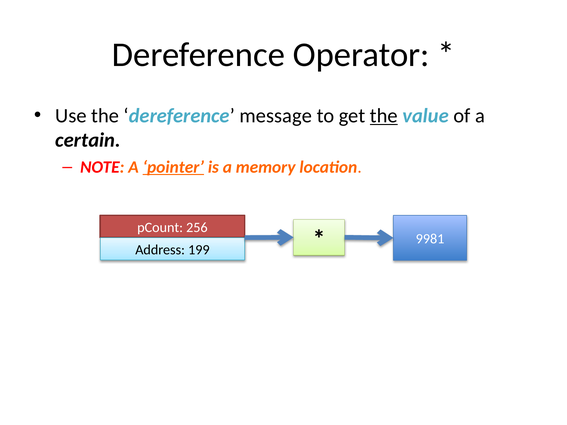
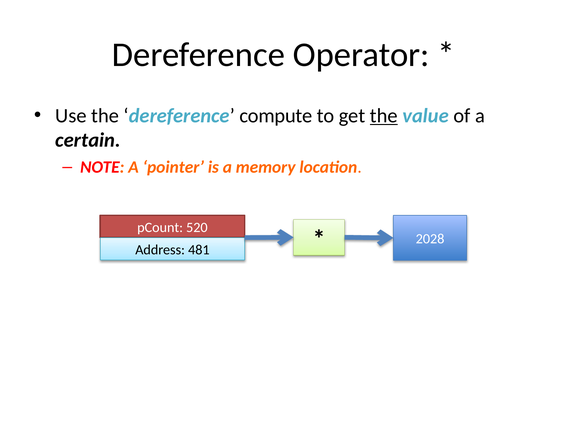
message: message -> compute
pointer underline: present -> none
256: 256 -> 520
199: 199 -> 481
9981: 9981 -> 2028
